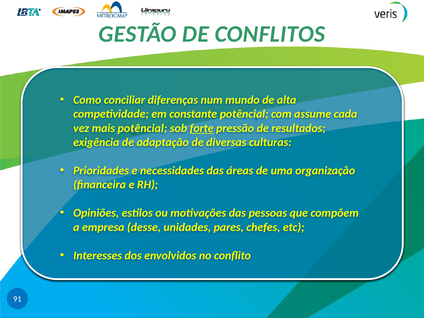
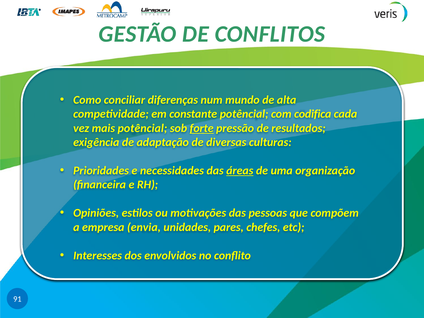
assume: assume -> codifica
áreas underline: none -> present
desse: desse -> envia
